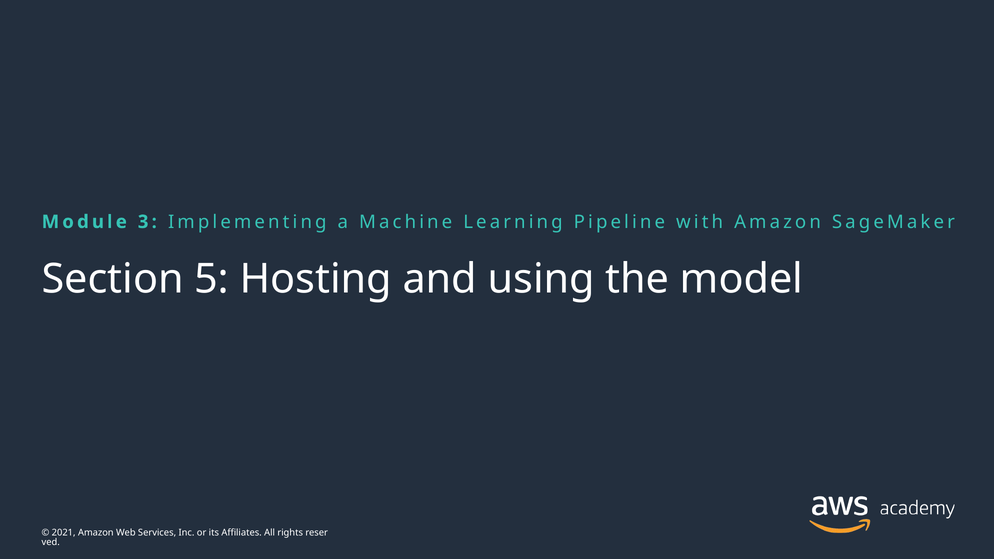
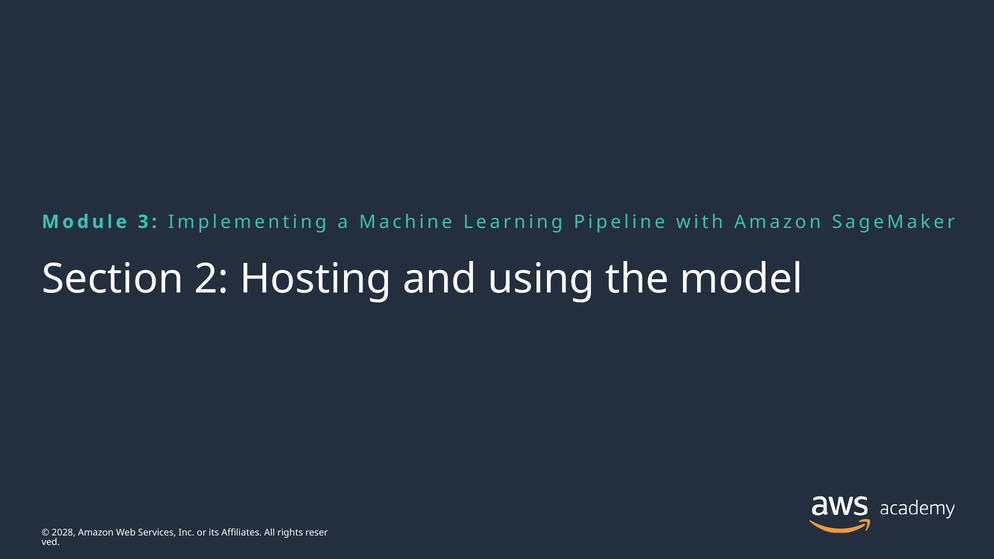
5: 5 -> 2
2021: 2021 -> 2028
